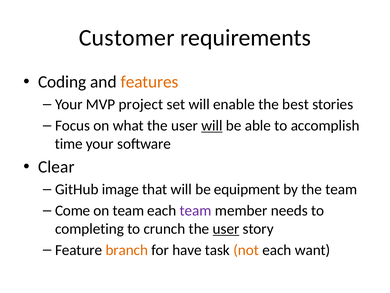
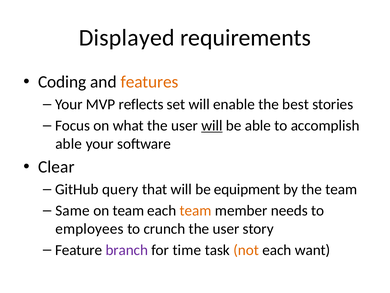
Customer: Customer -> Displayed
project: project -> reflects
time at (69, 144): time -> able
image: image -> query
Come: Come -> Same
team at (196, 210) colour: purple -> orange
completing: completing -> employees
user at (226, 228) underline: present -> none
branch colour: orange -> purple
have: have -> time
